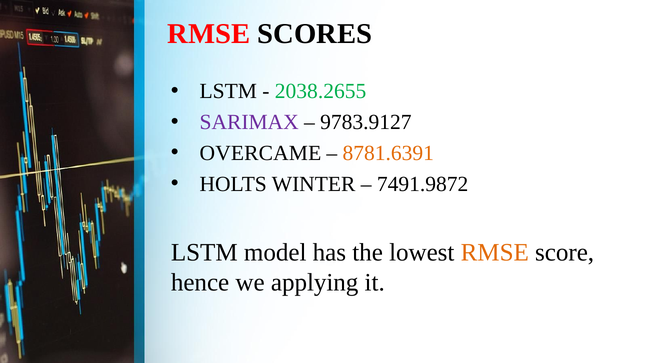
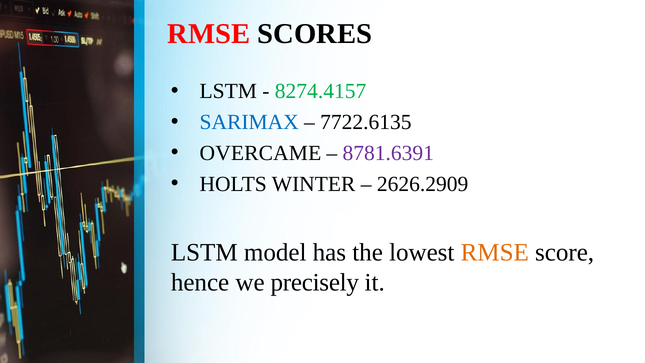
2038.2655: 2038.2655 -> 8274.4157
SARIMAX colour: purple -> blue
9783.9127: 9783.9127 -> 7722.6135
8781.6391 colour: orange -> purple
7491.9872: 7491.9872 -> 2626.2909
applying: applying -> precisely
